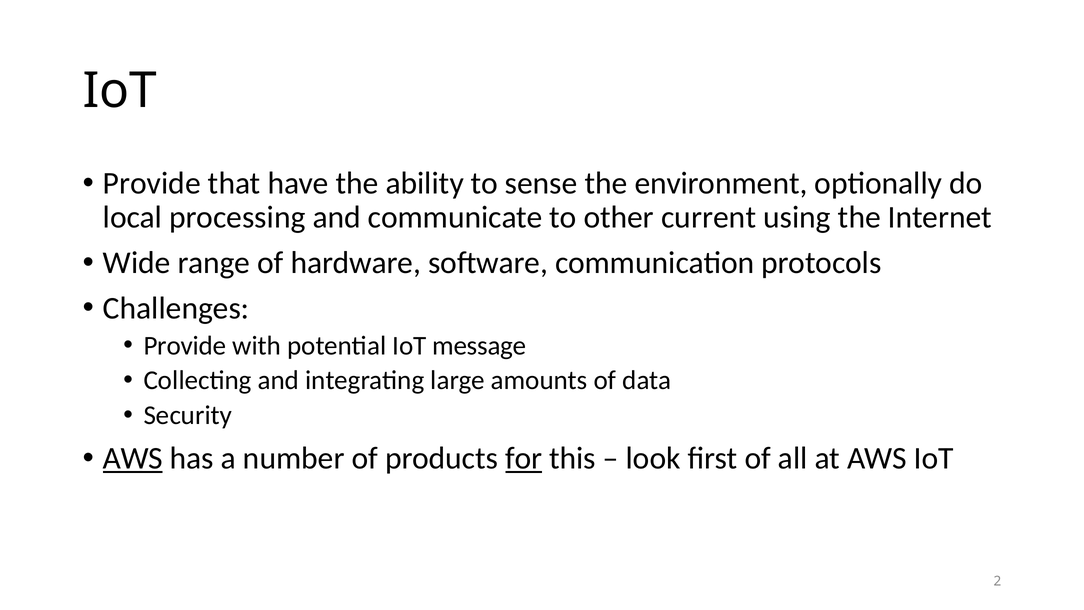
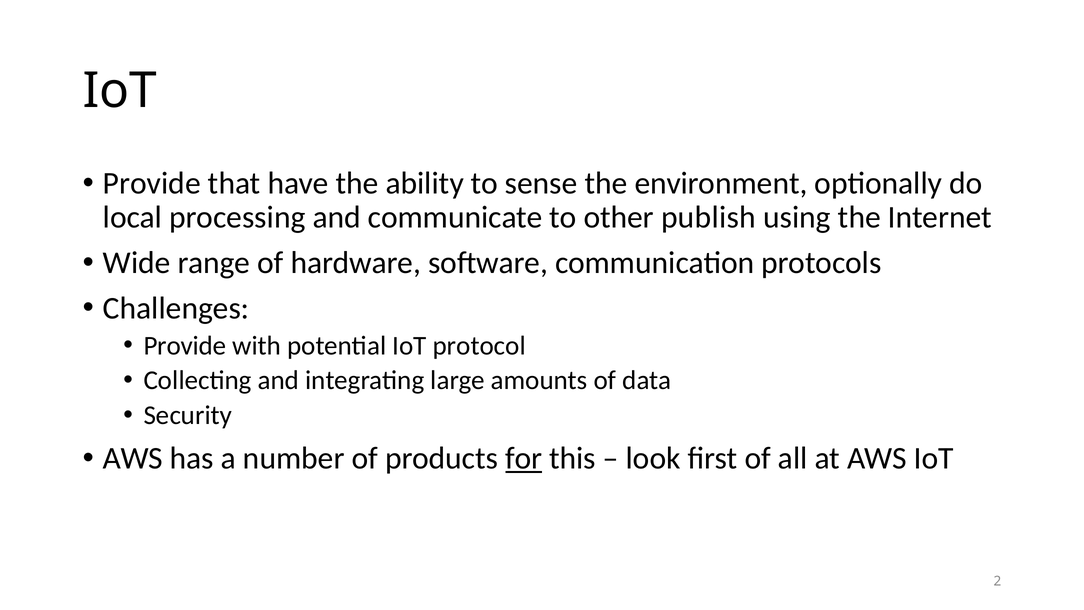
current: current -> publish
message: message -> protocol
AWS at (133, 458) underline: present -> none
